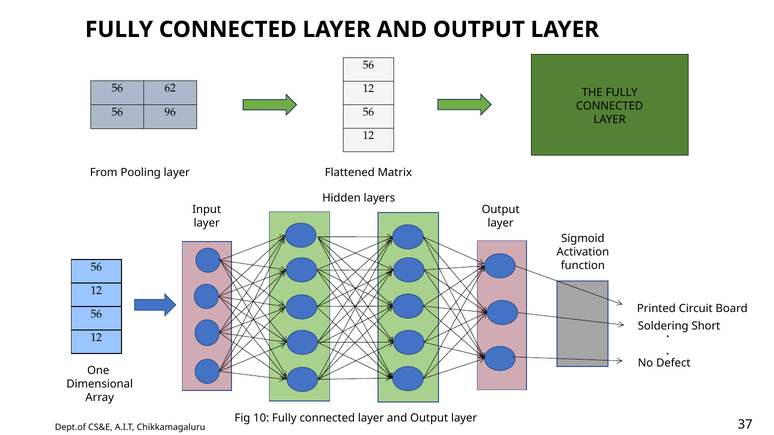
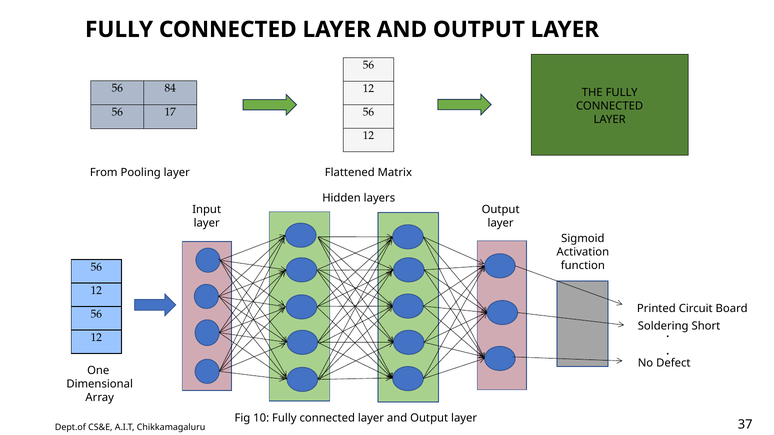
62: 62 -> 84
96: 96 -> 17
